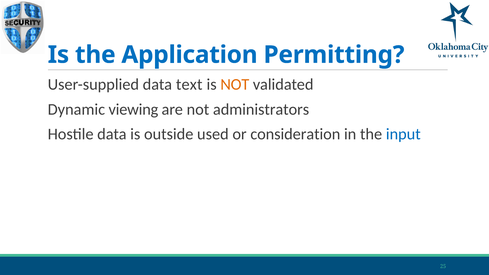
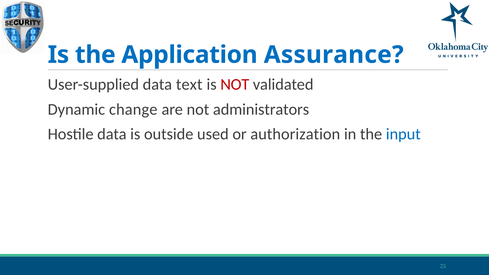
Permitting: Permitting -> Assurance
NOT at (235, 85) colour: orange -> red
viewing: viewing -> change
consideration: consideration -> authorization
